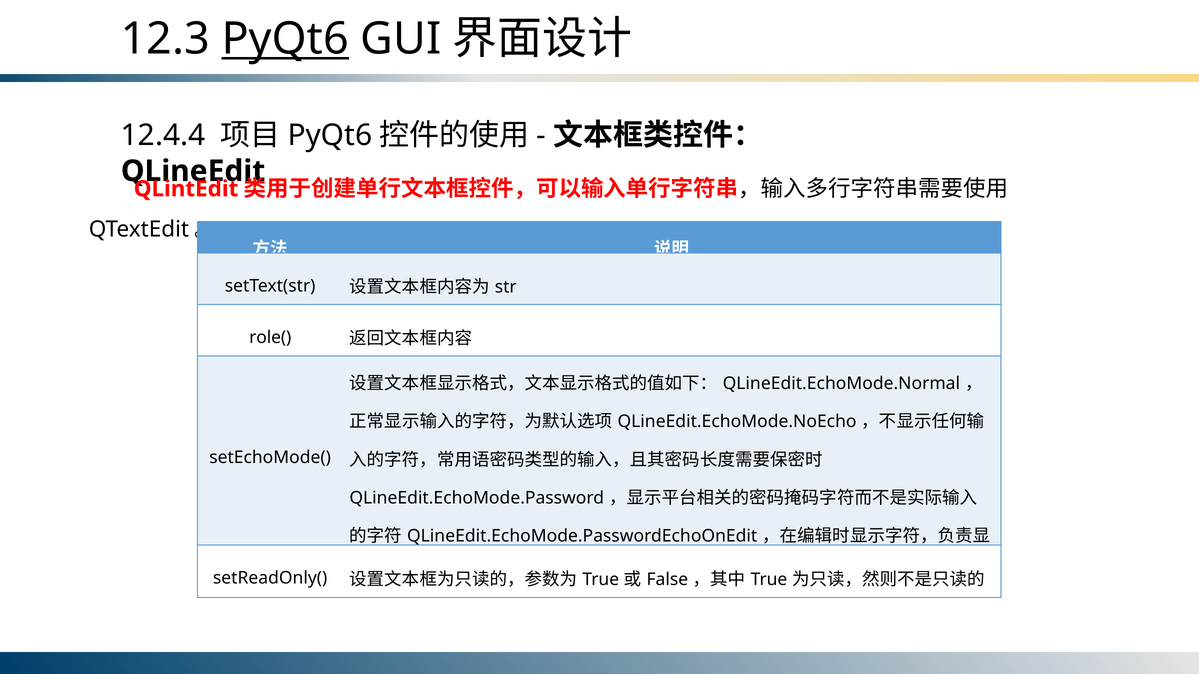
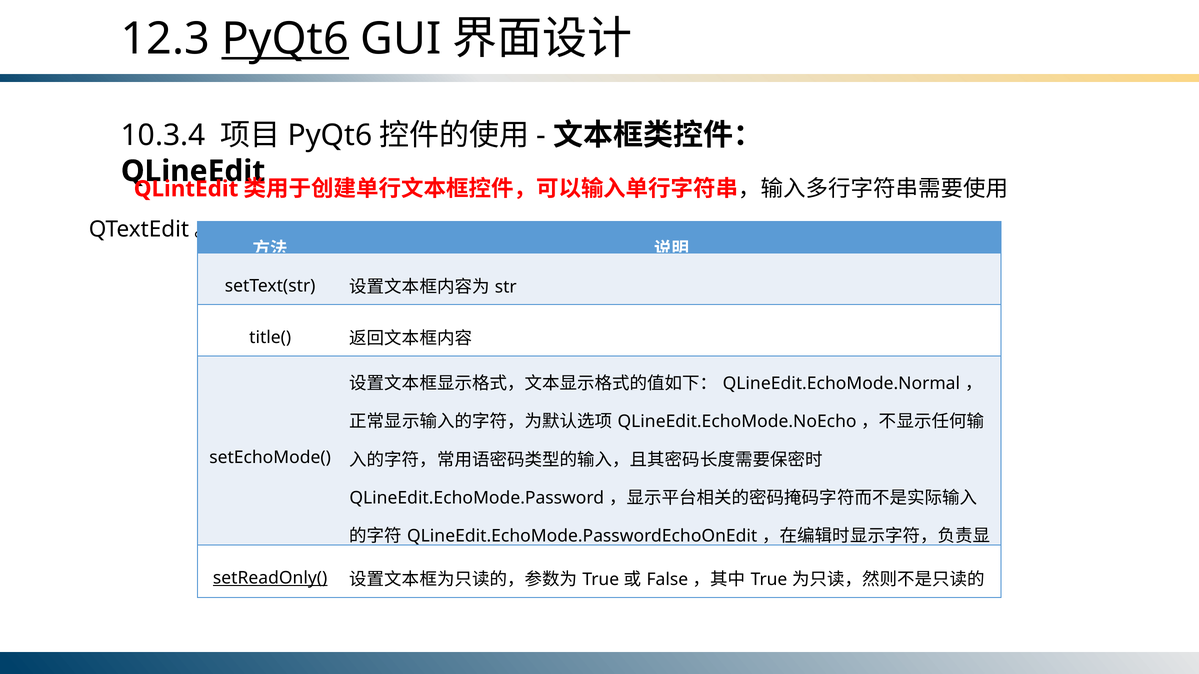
12.4.4: 12.4.4 -> 10.3.4
role(: role( -> title(
setReadOnly( underline: none -> present
